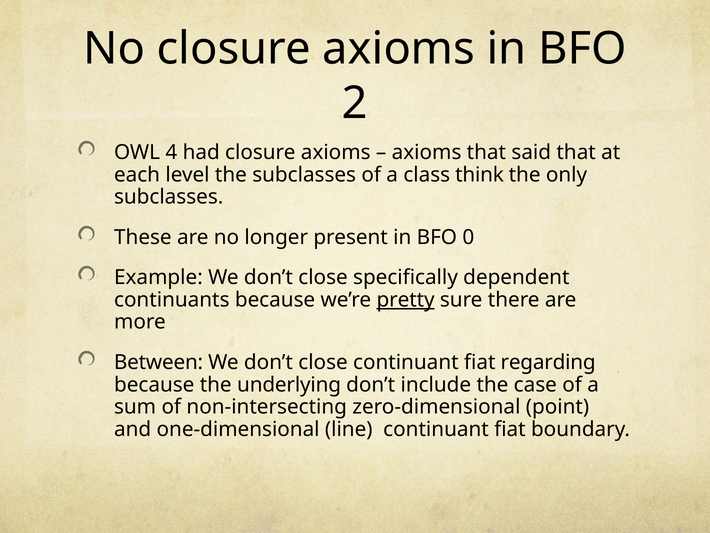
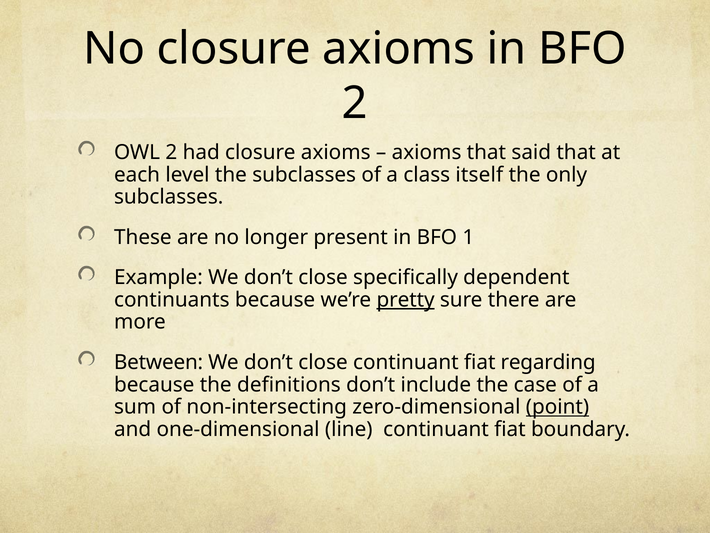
OWL 4: 4 -> 2
think: think -> itself
0: 0 -> 1
underlying: underlying -> definitions
point underline: none -> present
